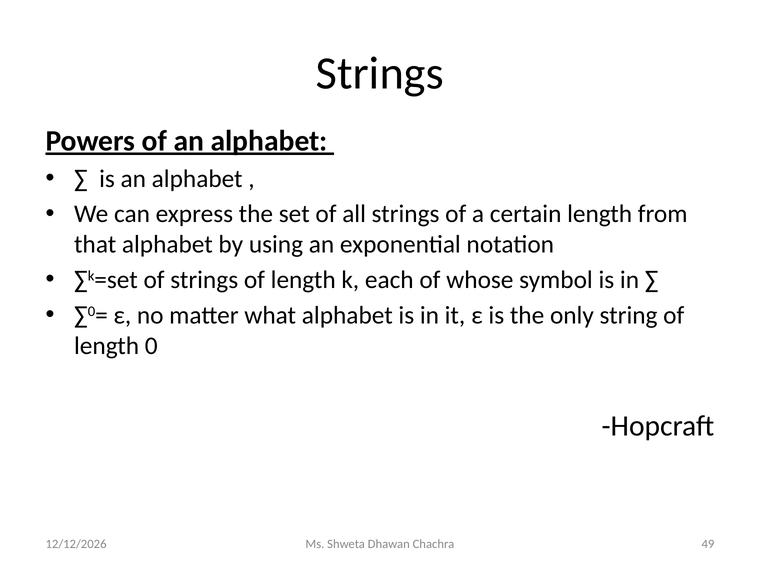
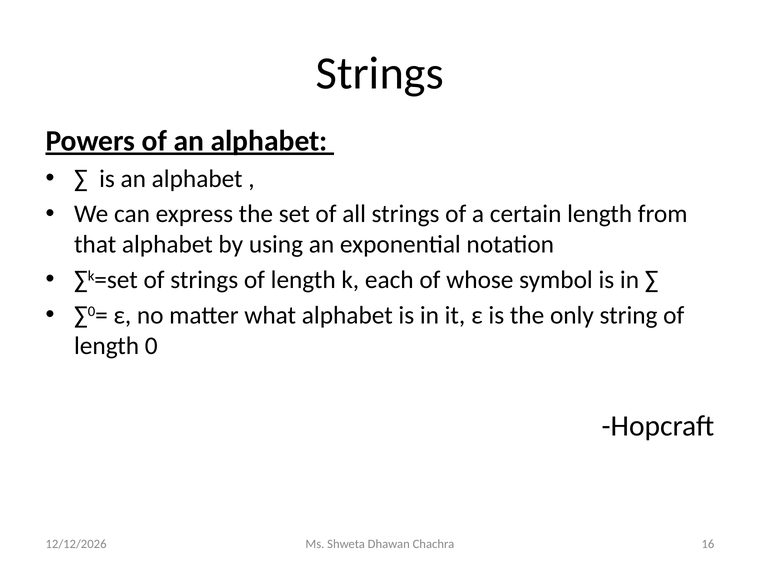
49: 49 -> 16
